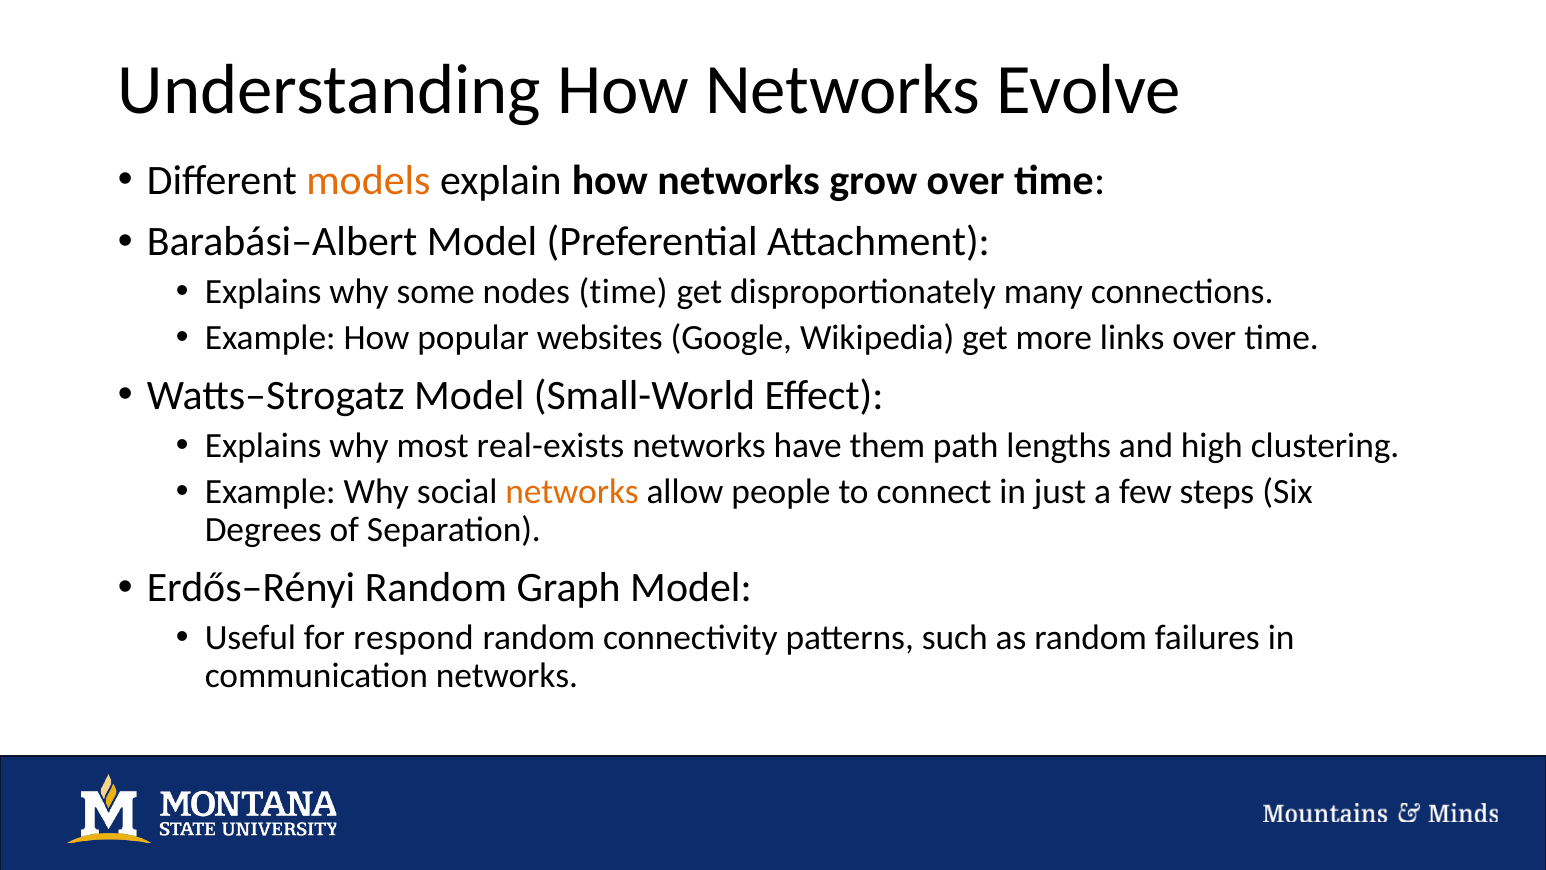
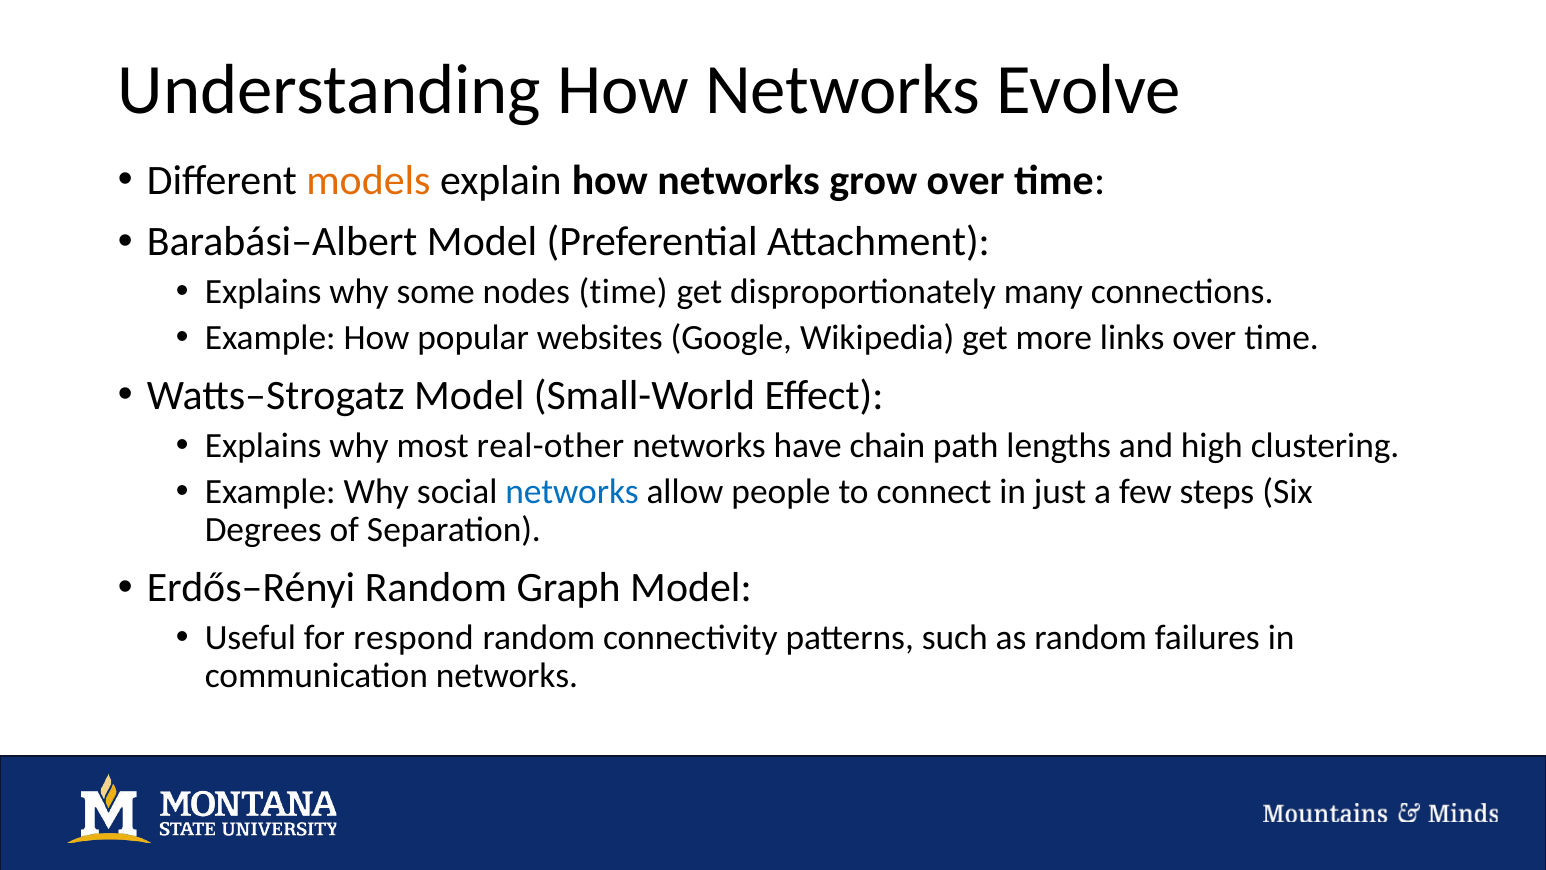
real-exists: real-exists -> real-other
them: them -> chain
networks at (572, 492) colour: orange -> blue
